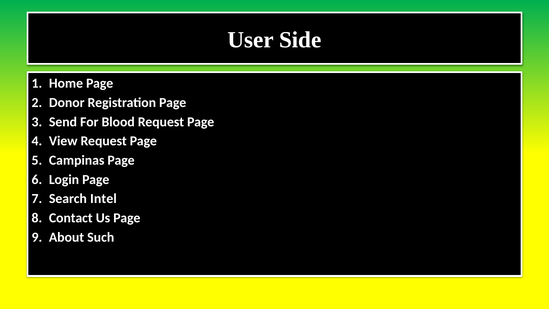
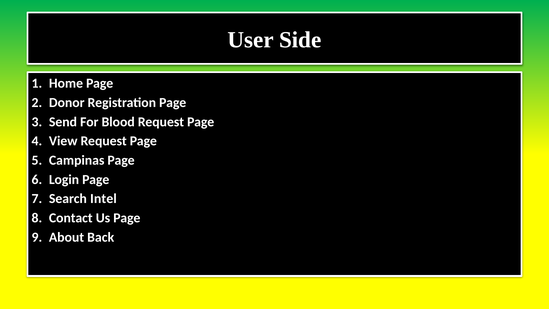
Such: Such -> Back
